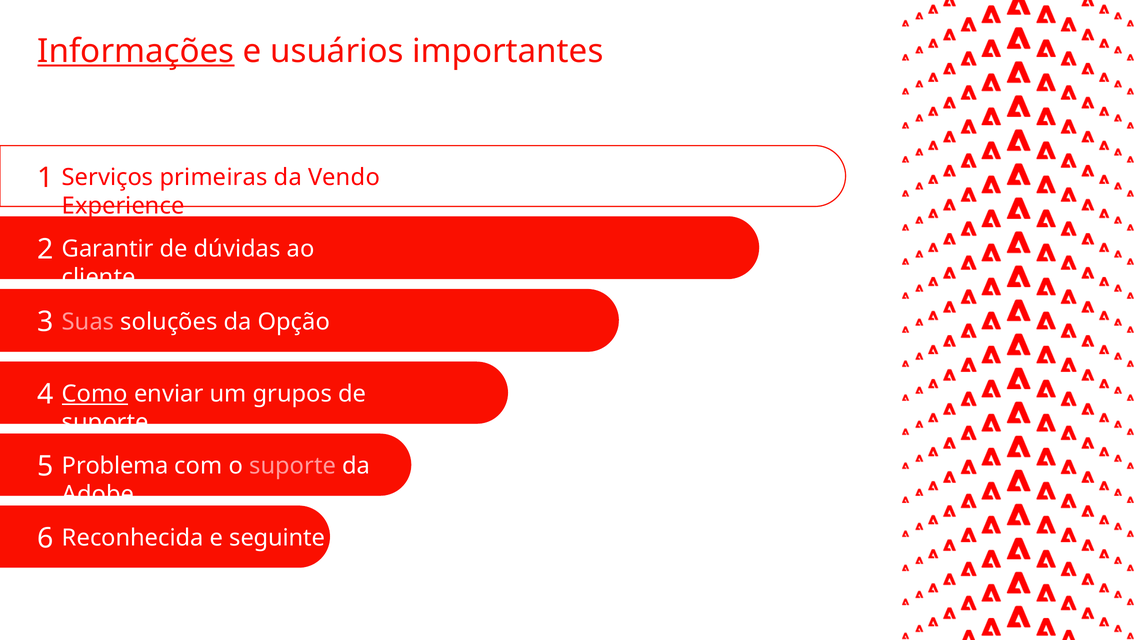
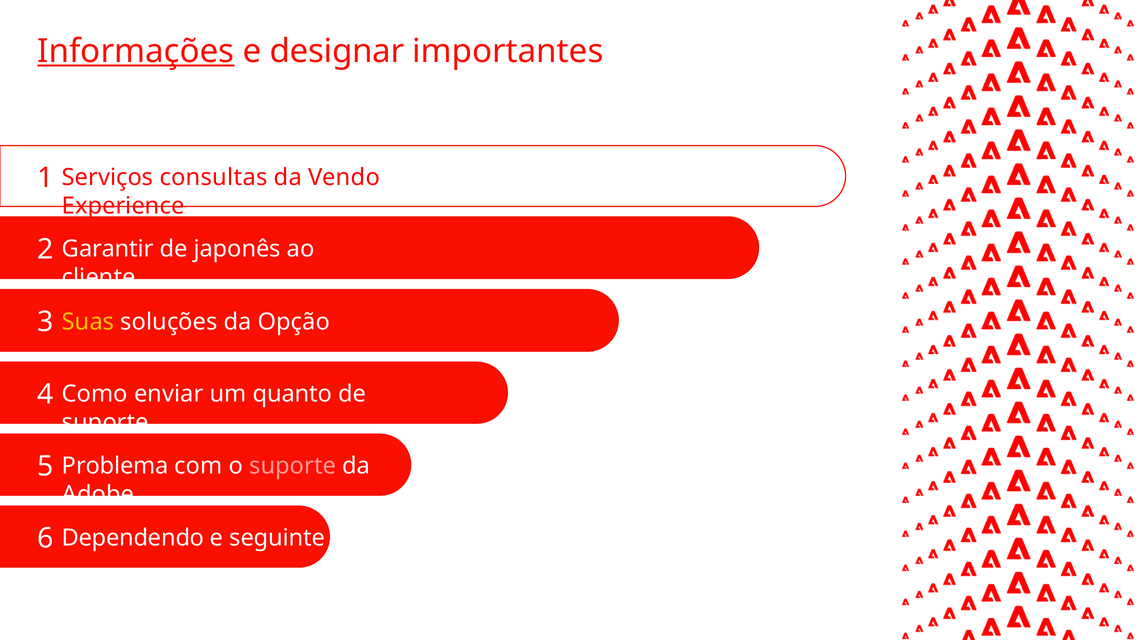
usuários: usuários -> designar
primeiras: primeiras -> consultas
dúvidas: dúvidas -> japonês
Suas colour: pink -> yellow
Como underline: present -> none
grupos: grupos -> quanto
Reconhecida: Reconhecida -> Dependendo
